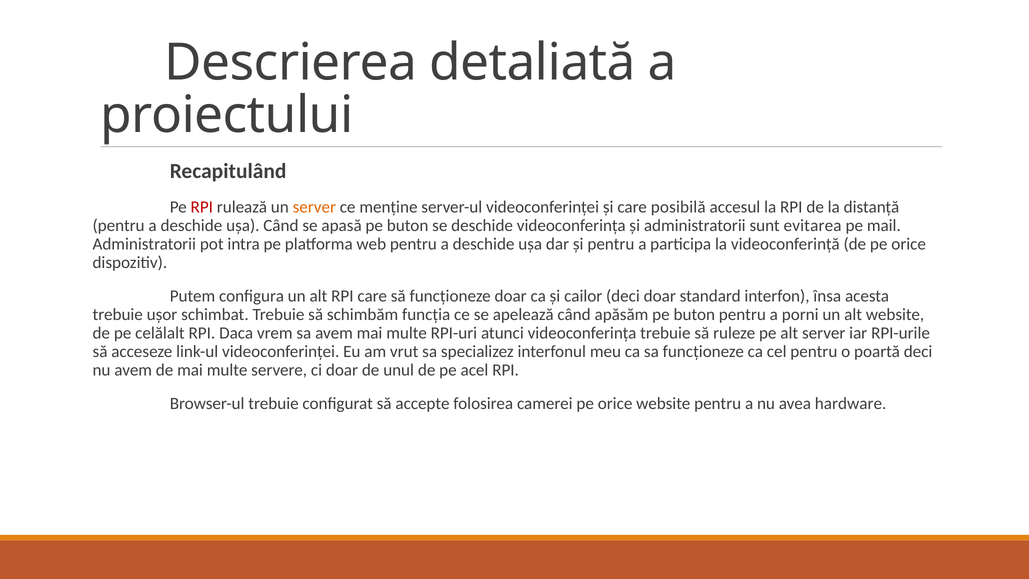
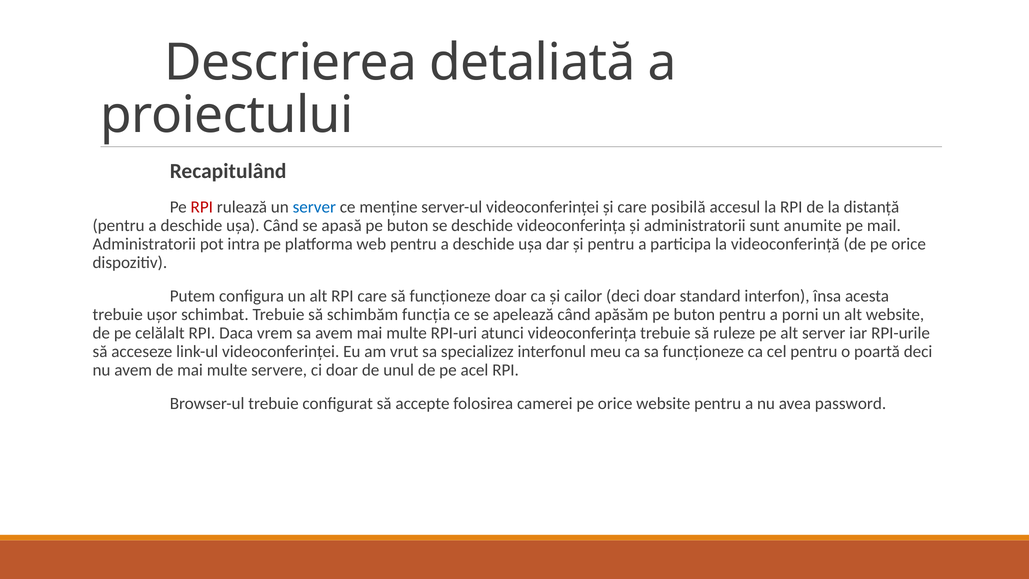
server at (314, 207) colour: orange -> blue
evitarea: evitarea -> anumite
hardware: hardware -> password
